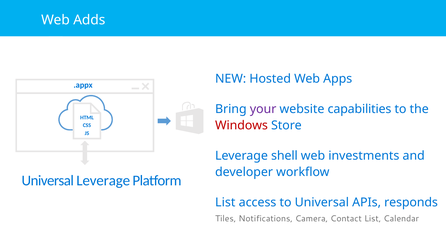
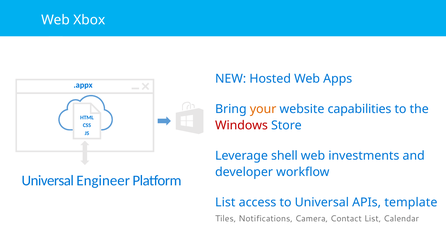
Adds: Adds -> Xbox
your colour: purple -> orange
Universal Leverage: Leverage -> Engineer
responds: responds -> template
